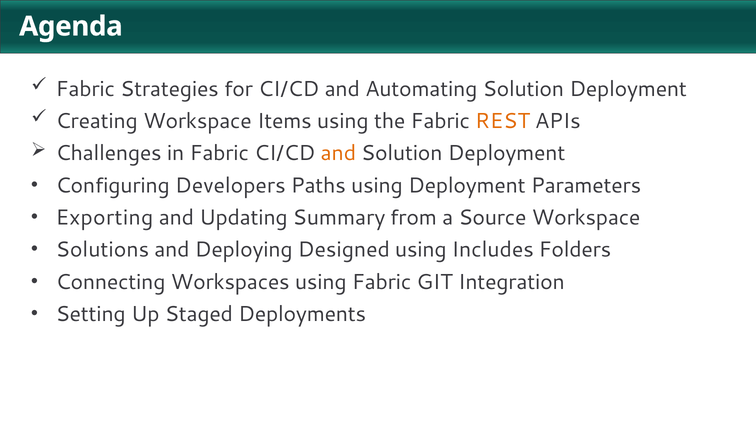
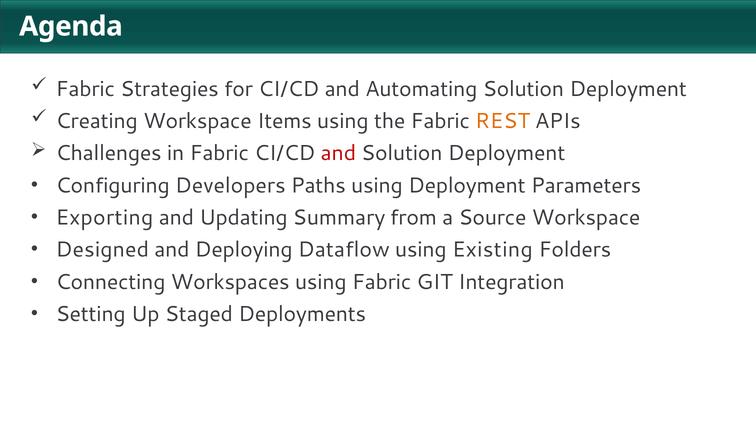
and at (338, 153) colour: orange -> red
Solutions: Solutions -> Designed
Designed: Designed -> Dataflow
Includes: Includes -> Existing
